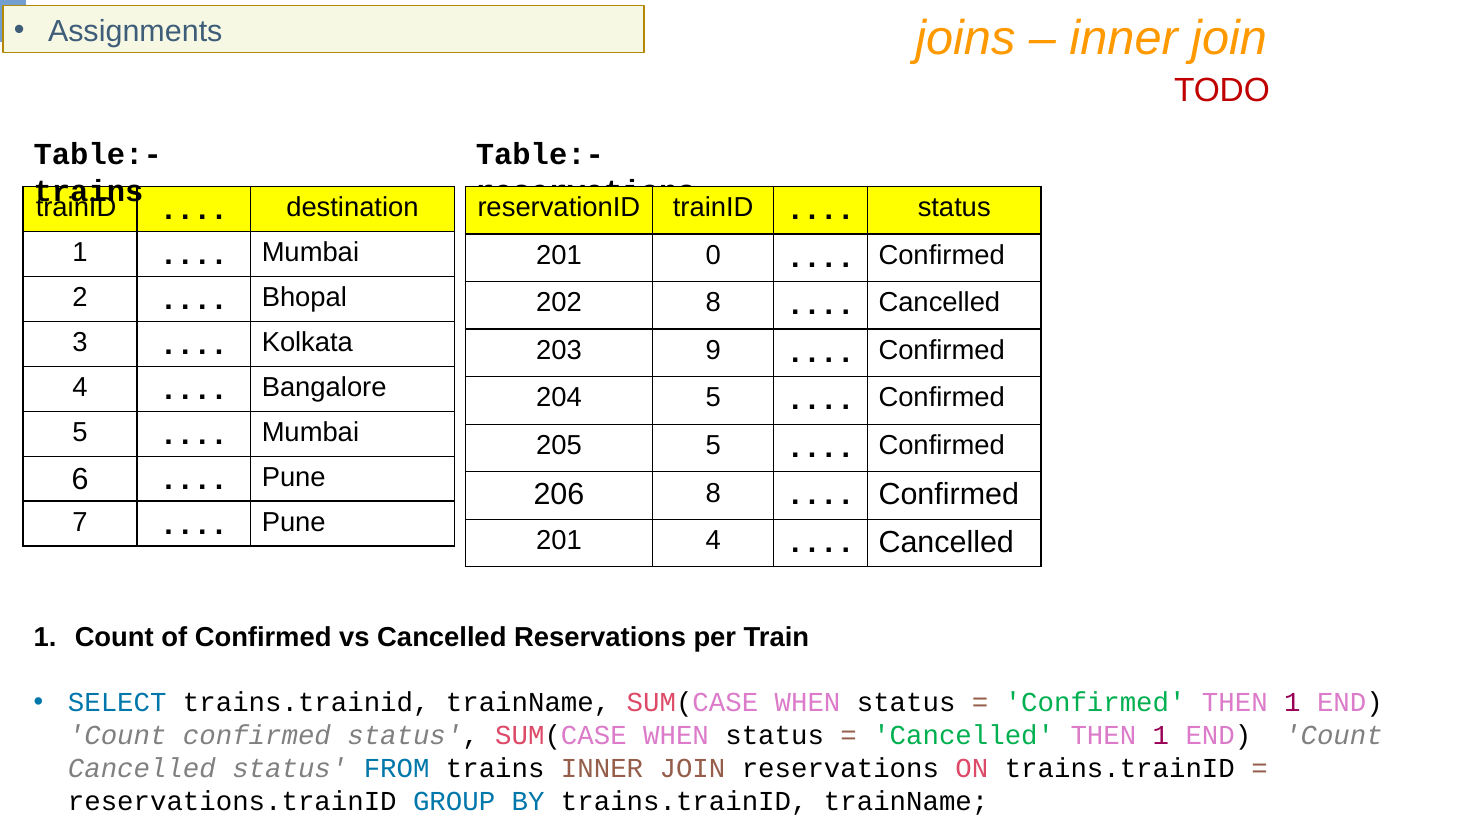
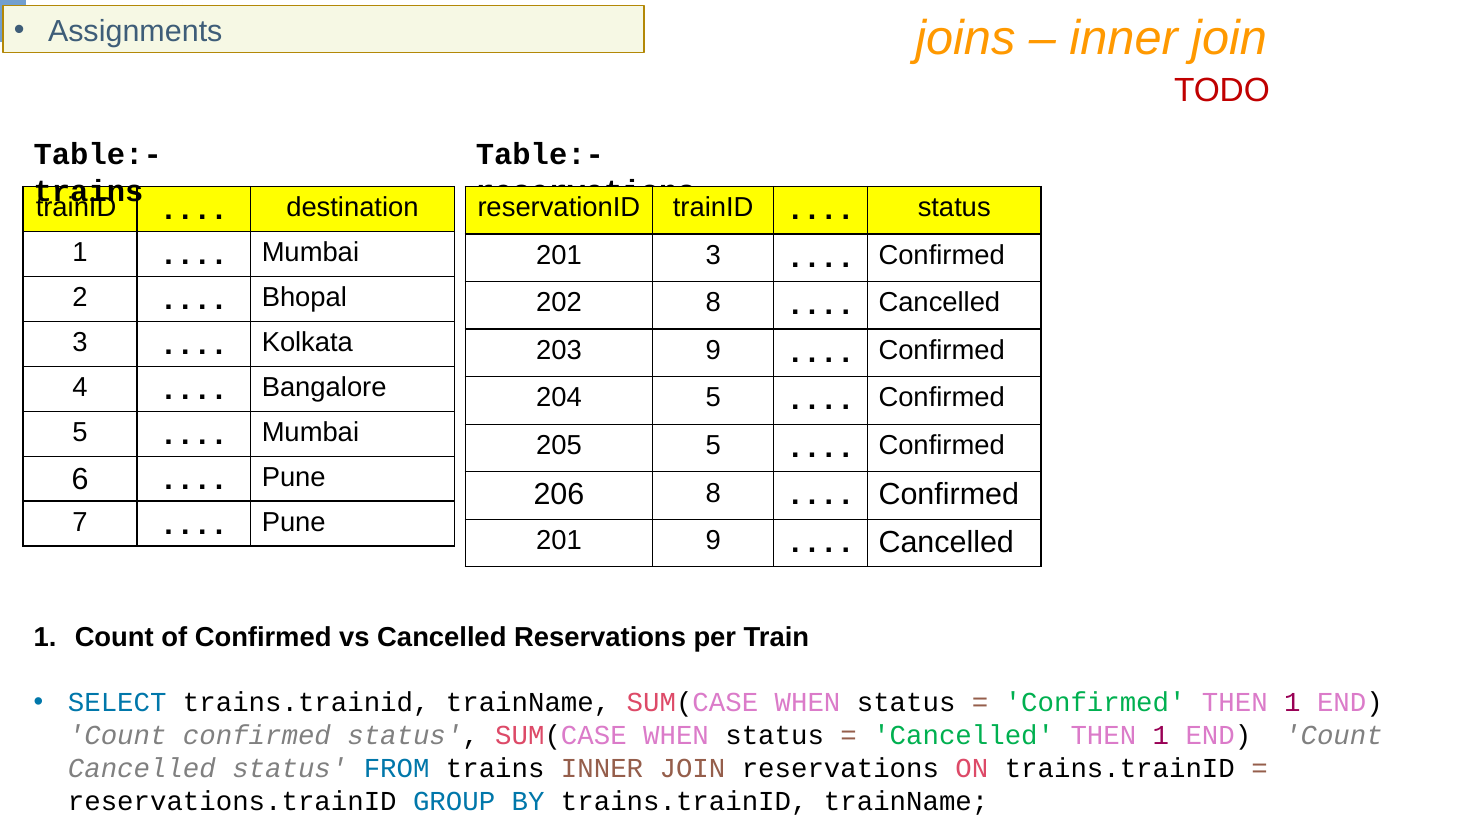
201 0: 0 -> 3
201 4: 4 -> 9
